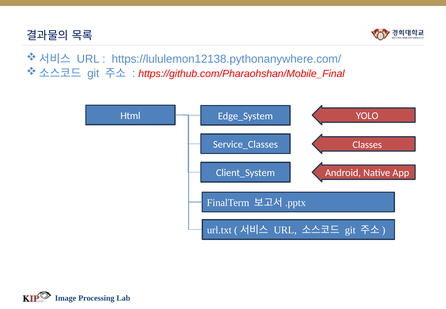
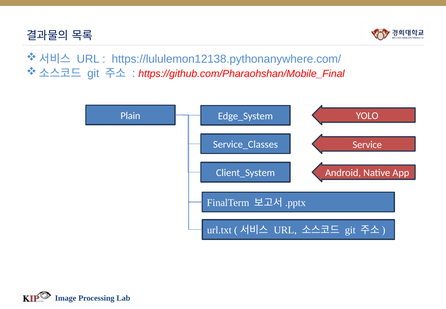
Html: Html -> Plain
Classes: Classes -> Service
